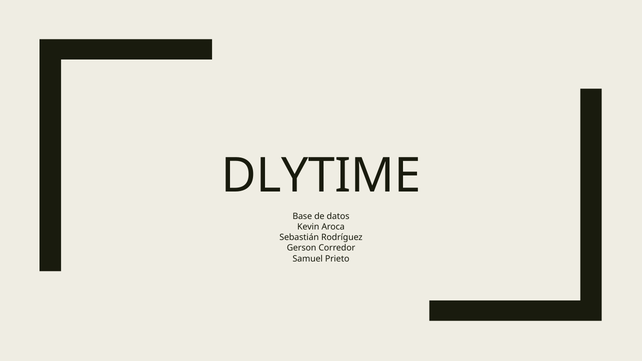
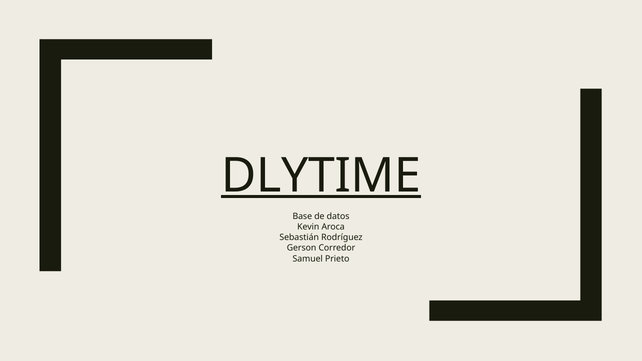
DLYTIME underline: none -> present
